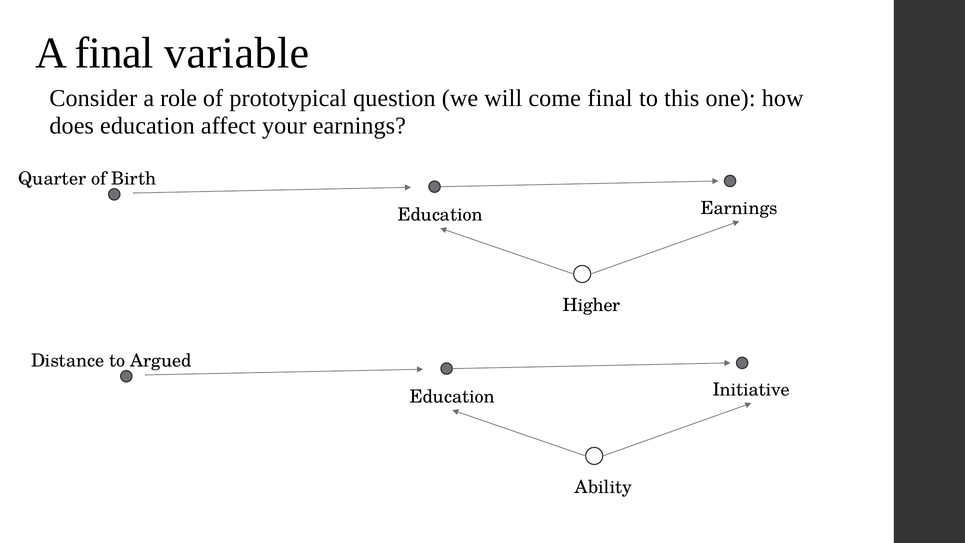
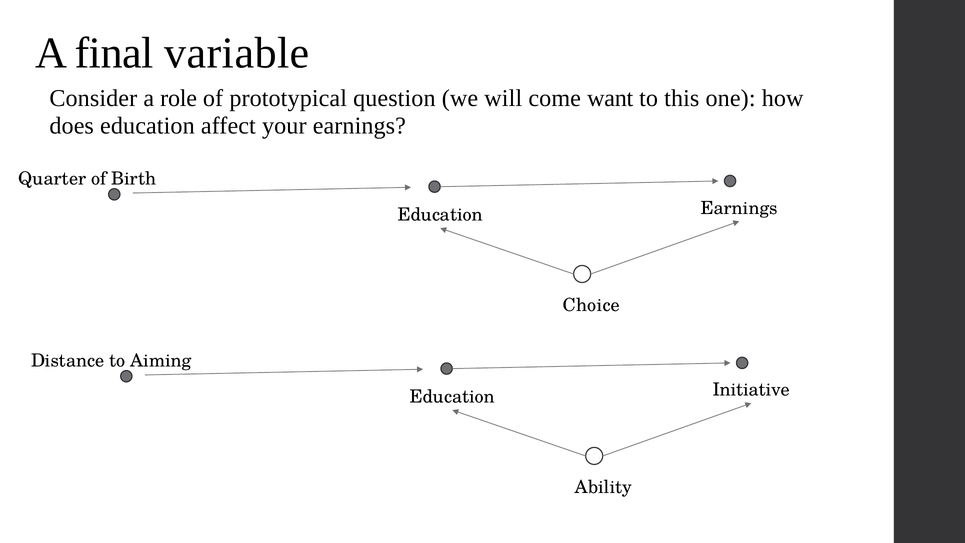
come final: final -> want
Higher: Higher -> Choice
Argued: Argued -> Aiming
